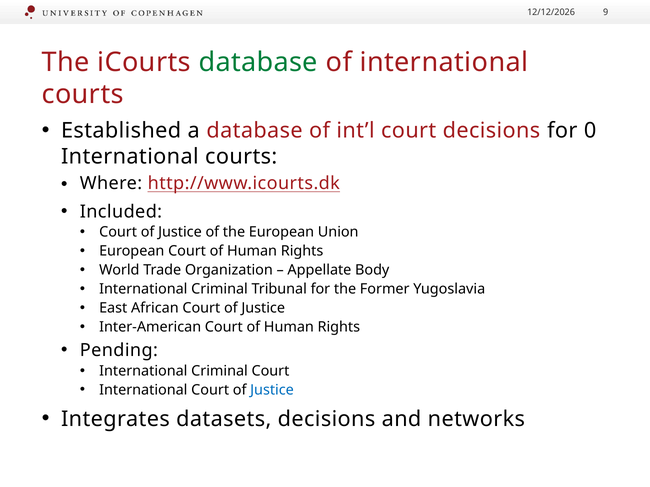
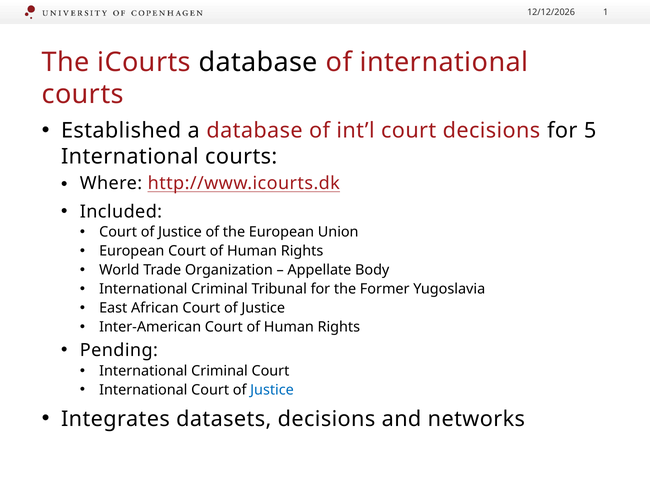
9: 9 -> 1
database at (258, 62) colour: green -> black
0: 0 -> 5
